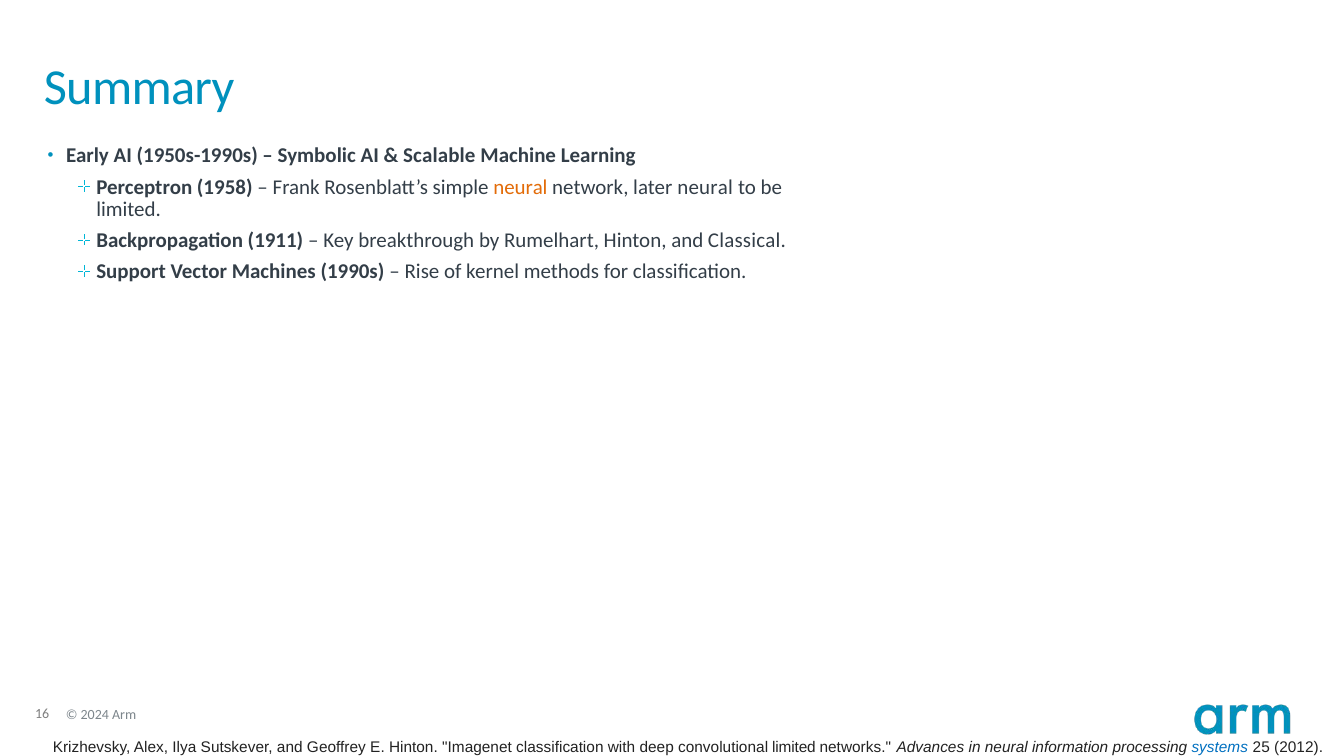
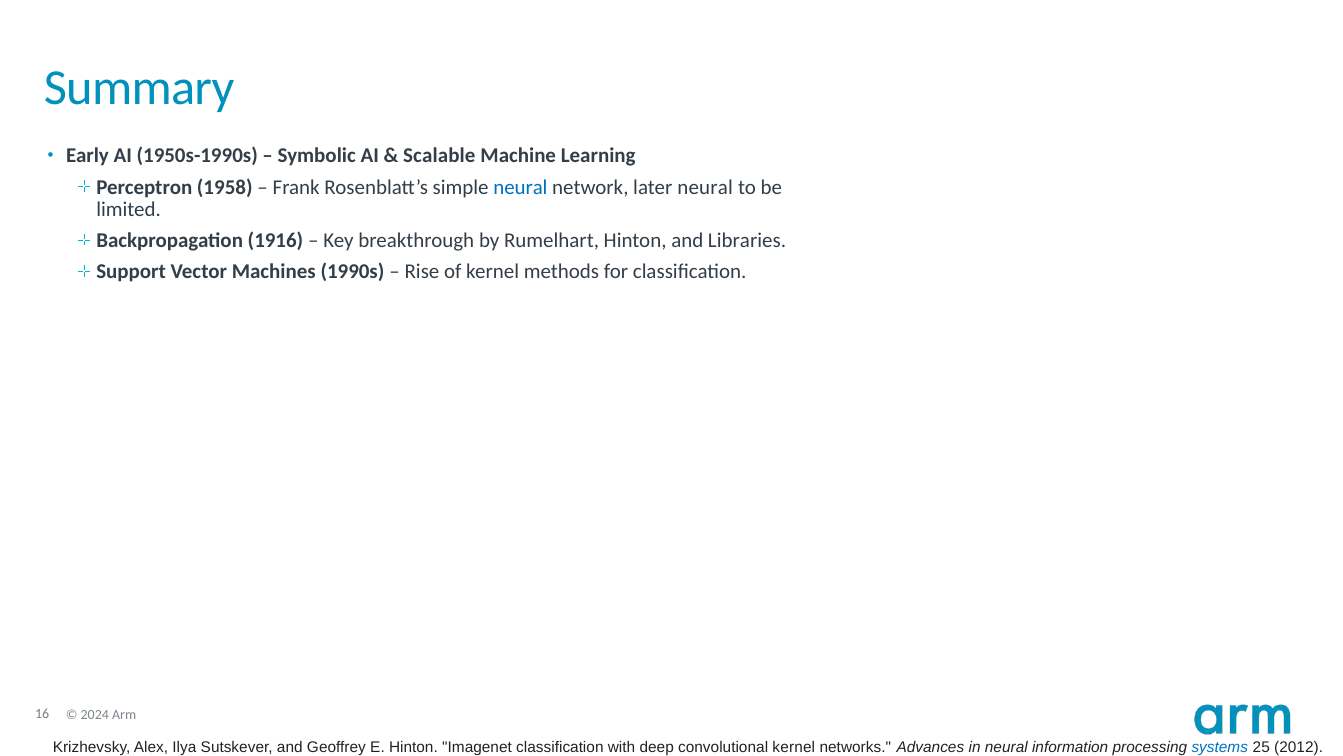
neural at (520, 187) colour: orange -> blue
1911: 1911 -> 1916
Classical: Classical -> Libraries
convolutional limited: limited -> kernel
